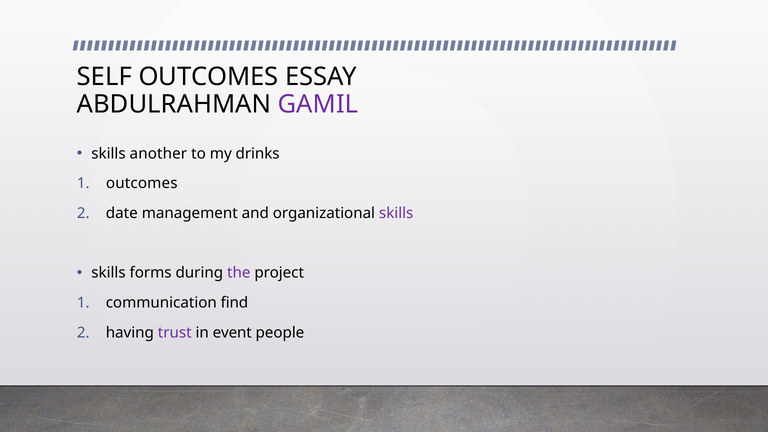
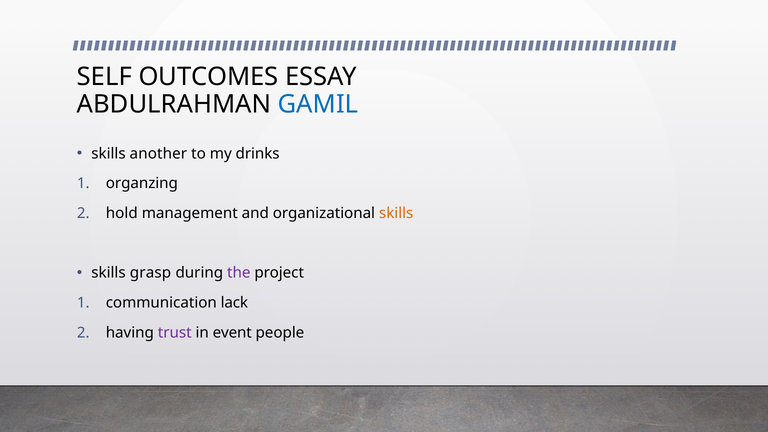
GAMIL colour: purple -> blue
outcomes at (142, 183): outcomes -> organzing
date: date -> hold
skills at (396, 213) colour: purple -> orange
forms: forms -> grasp
find: find -> lack
